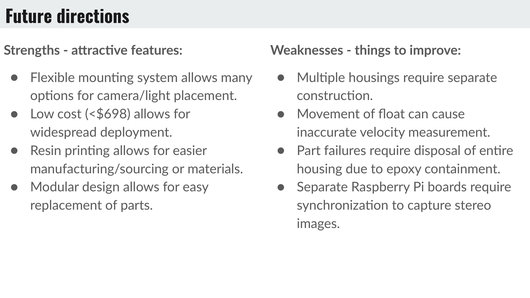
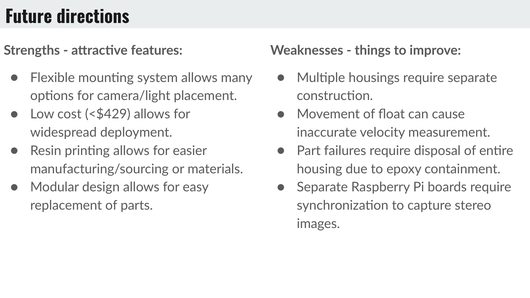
<$698: <$698 -> <$429
